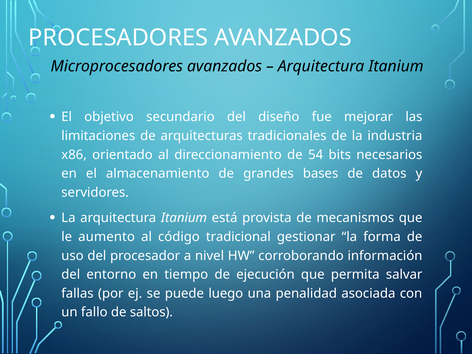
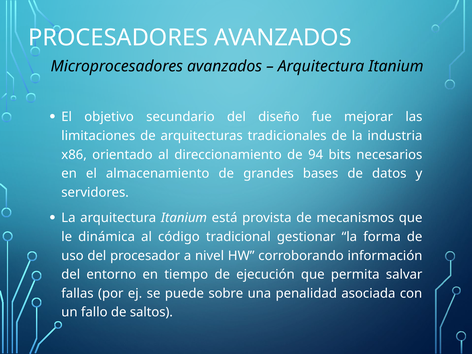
54: 54 -> 94
aumento: aumento -> dinámica
luego: luego -> sobre
